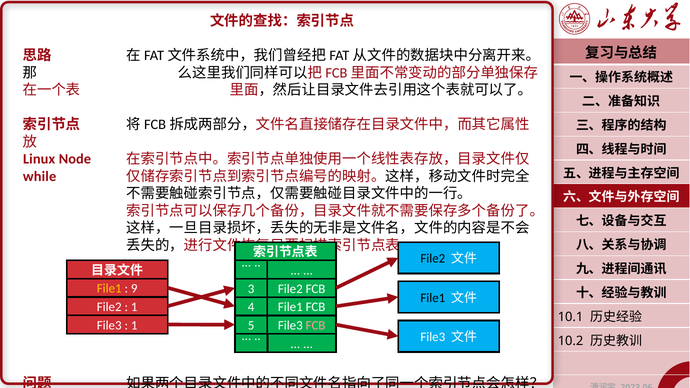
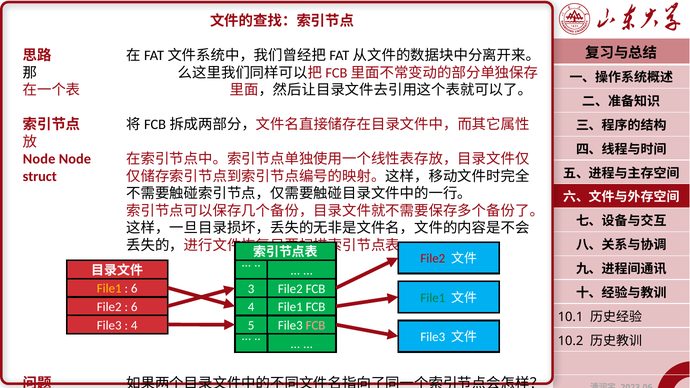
Linux at (39, 159): Linux -> Node
while: while -> struct
File2 at (433, 259) colour: black -> red
9 at (134, 289): 9 -> 6
File1 at (433, 298) colour: black -> green
1 at (134, 307): 1 -> 6
1 at (134, 326): 1 -> 4
